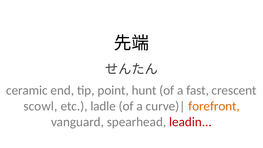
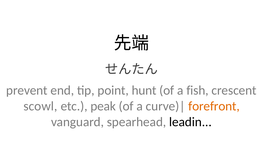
ceramic: ceramic -> prevent
fast: fast -> fish
ladle: ladle -> peak
leadin colour: red -> black
